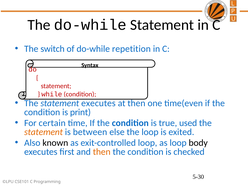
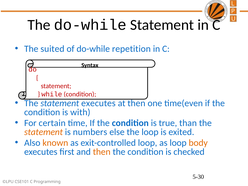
switch: switch -> suited
print: print -> with
used: used -> than
between: between -> numbers
known colour: black -> orange
body colour: black -> orange
